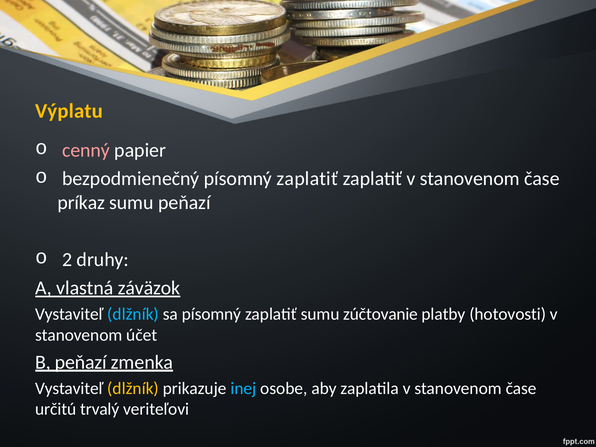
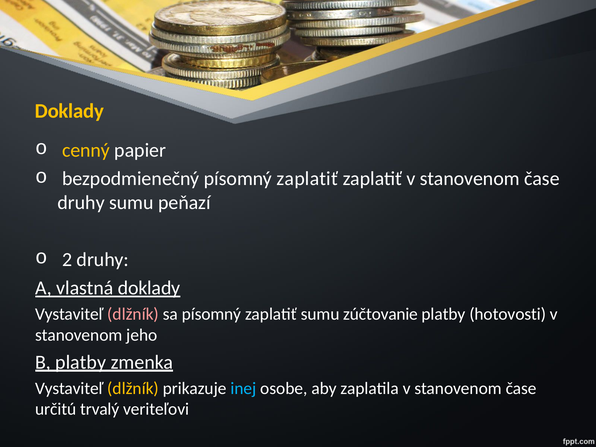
Výplatu at (69, 111): Výplatu -> Doklady
cenný colour: pink -> yellow
príkaz at (81, 203): príkaz -> druhy
vlastná záväzok: záväzok -> doklady
dlžník at (133, 314) colour: light blue -> pink
účet: účet -> jeho
B peňazí: peňazí -> platby
